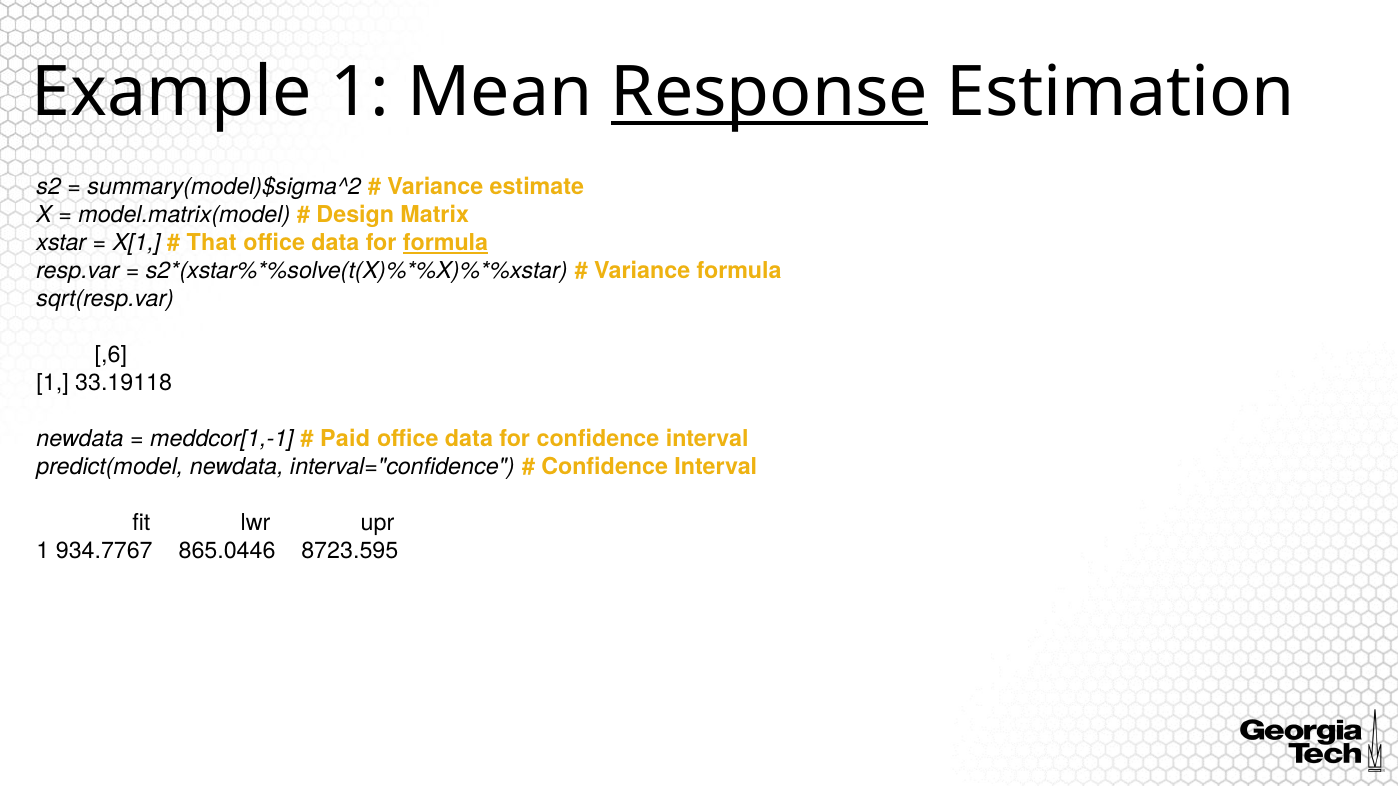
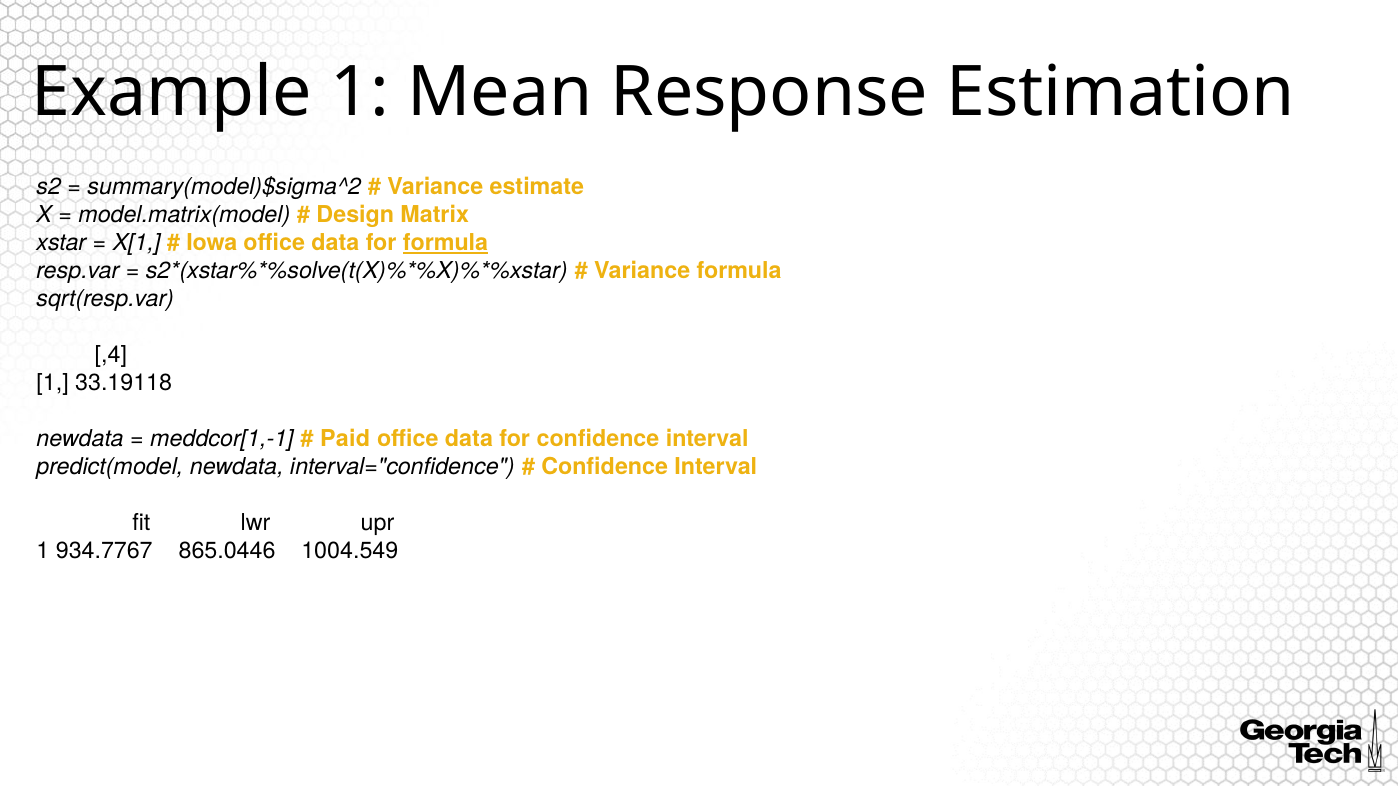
Response underline: present -> none
That: That -> Iowa
,6: ,6 -> ,4
8723.595: 8723.595 -> 1004.549
